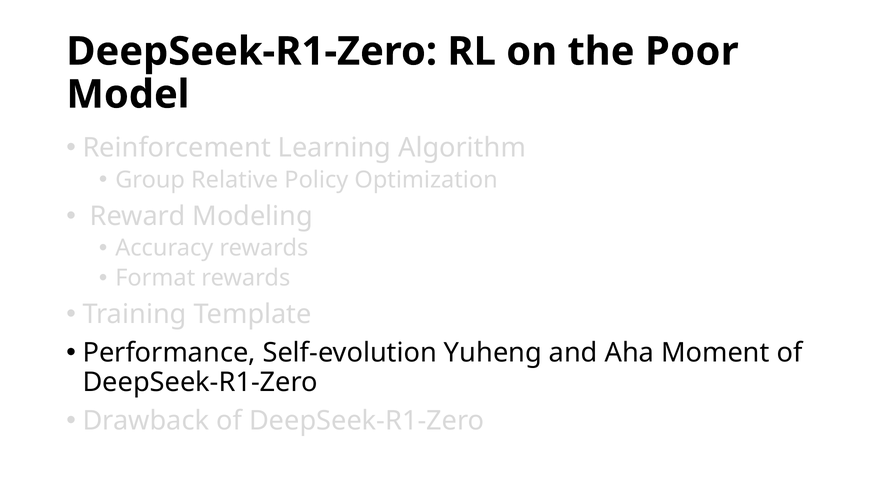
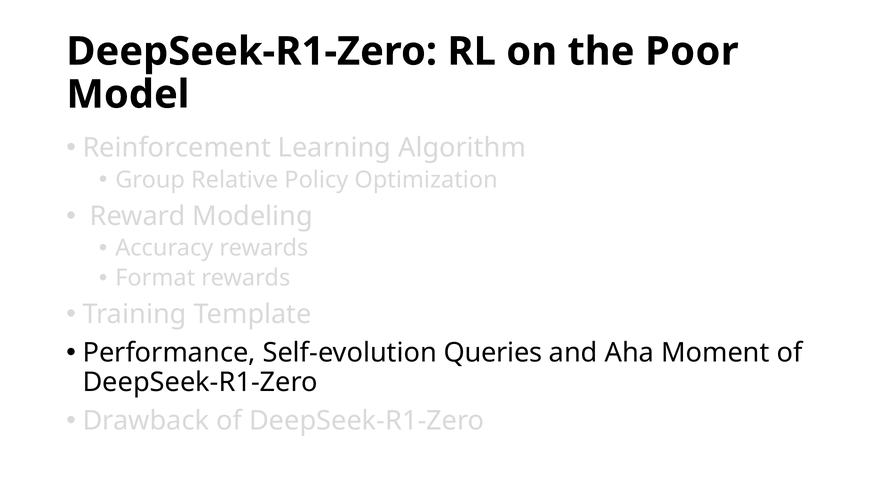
Yuheng: Yuheng -> Queries
